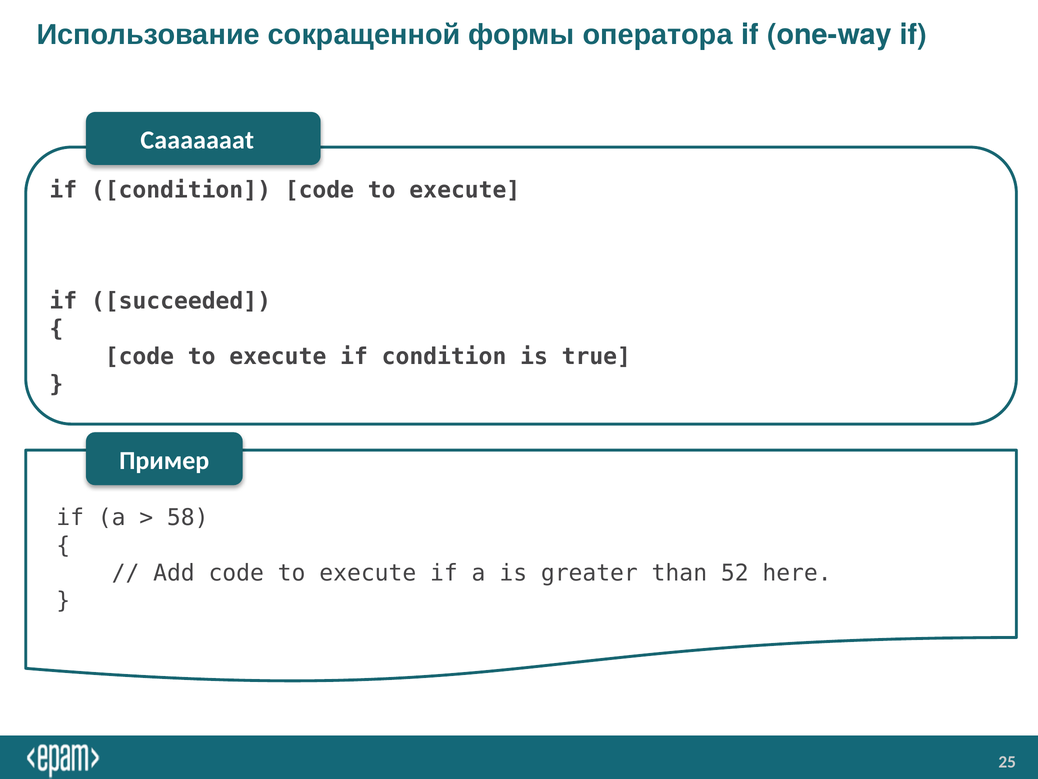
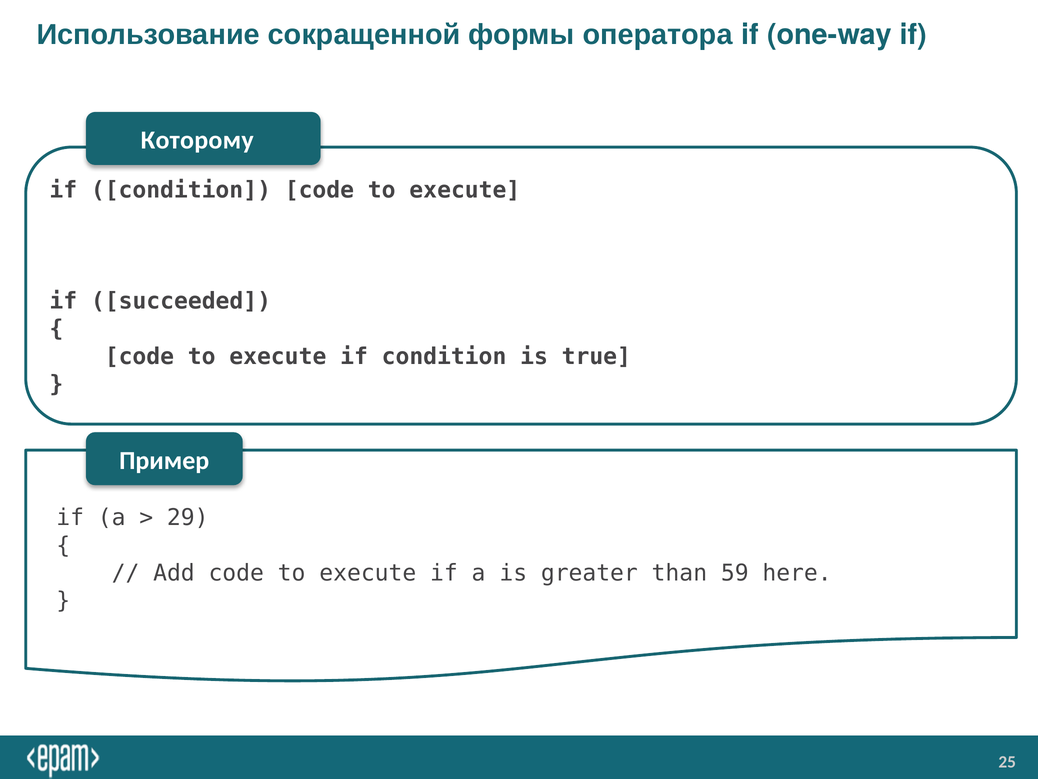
Caaaaaaat: Caaaaaaat -> Которому
58: 58 -> 29
52: 52 -> 59
